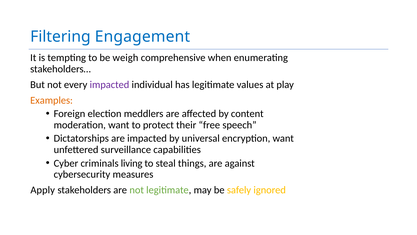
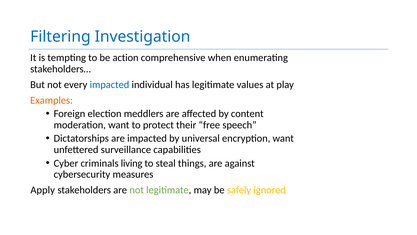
Engagement: Engagement -> Investigation
weigh: weigh -> action
impacted at (109, 85) colour: purple -> blue
